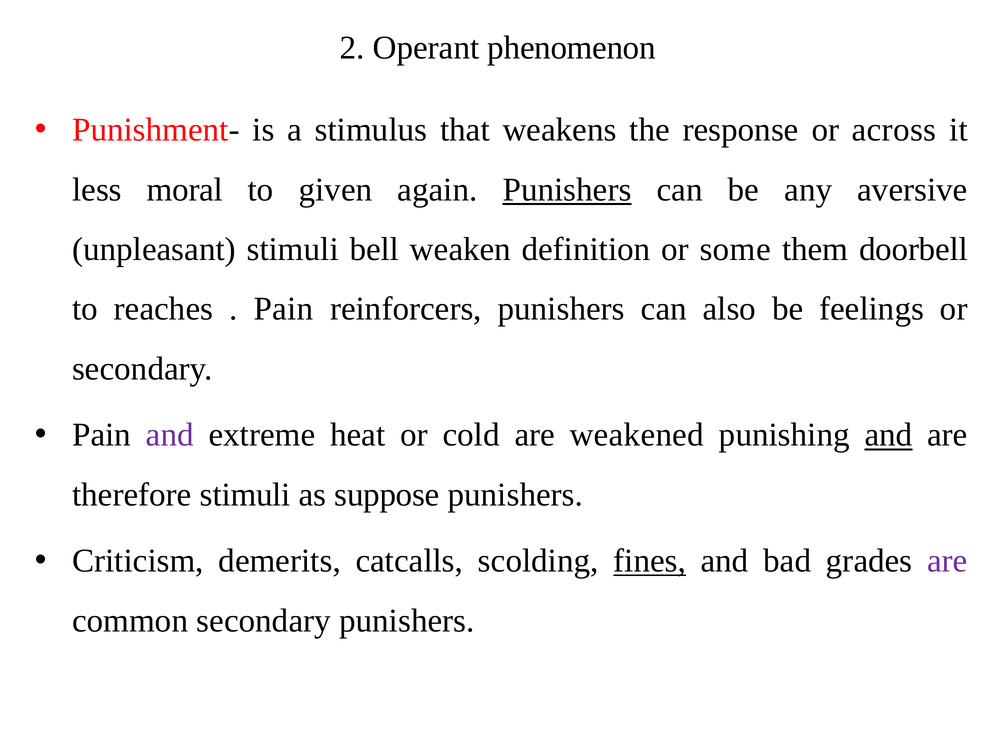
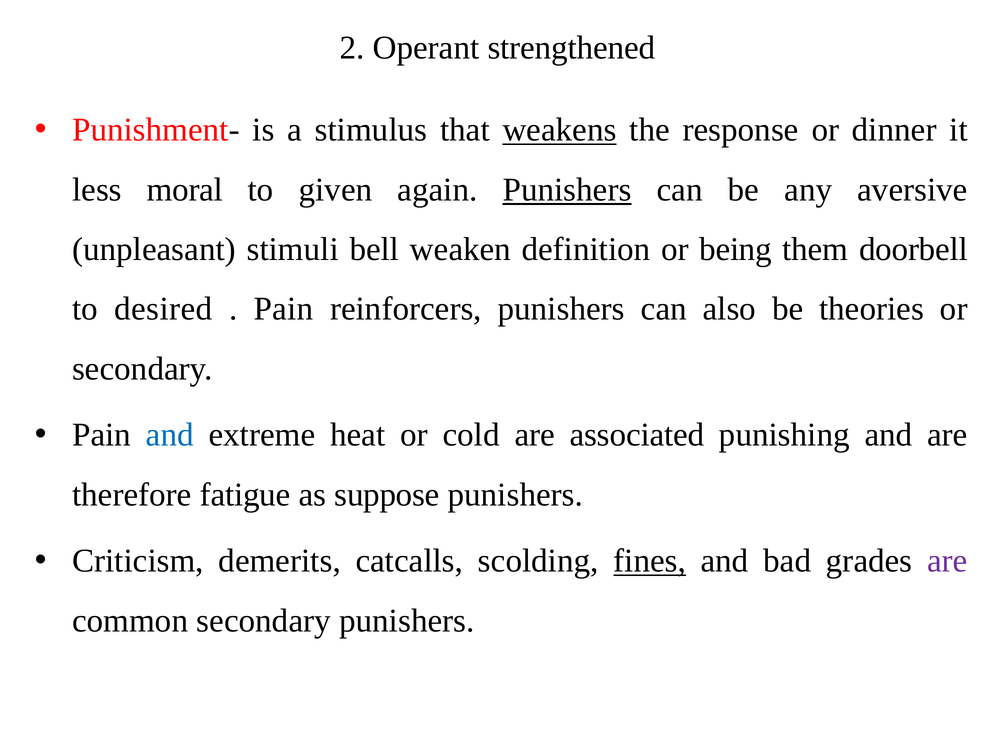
phenomenon: phenomenon -> strengthened
weakens underline: none -> present
across: across -> dinner
some: some -> being
reaches: reaches -> desired
feelings: feelings -> theories
and at (170, 435) colour: purple -> blue
weakened: weakened -> associated
and at (889, 435) underline: present -> none
therefore stimuli: stimuli -> fatigue
